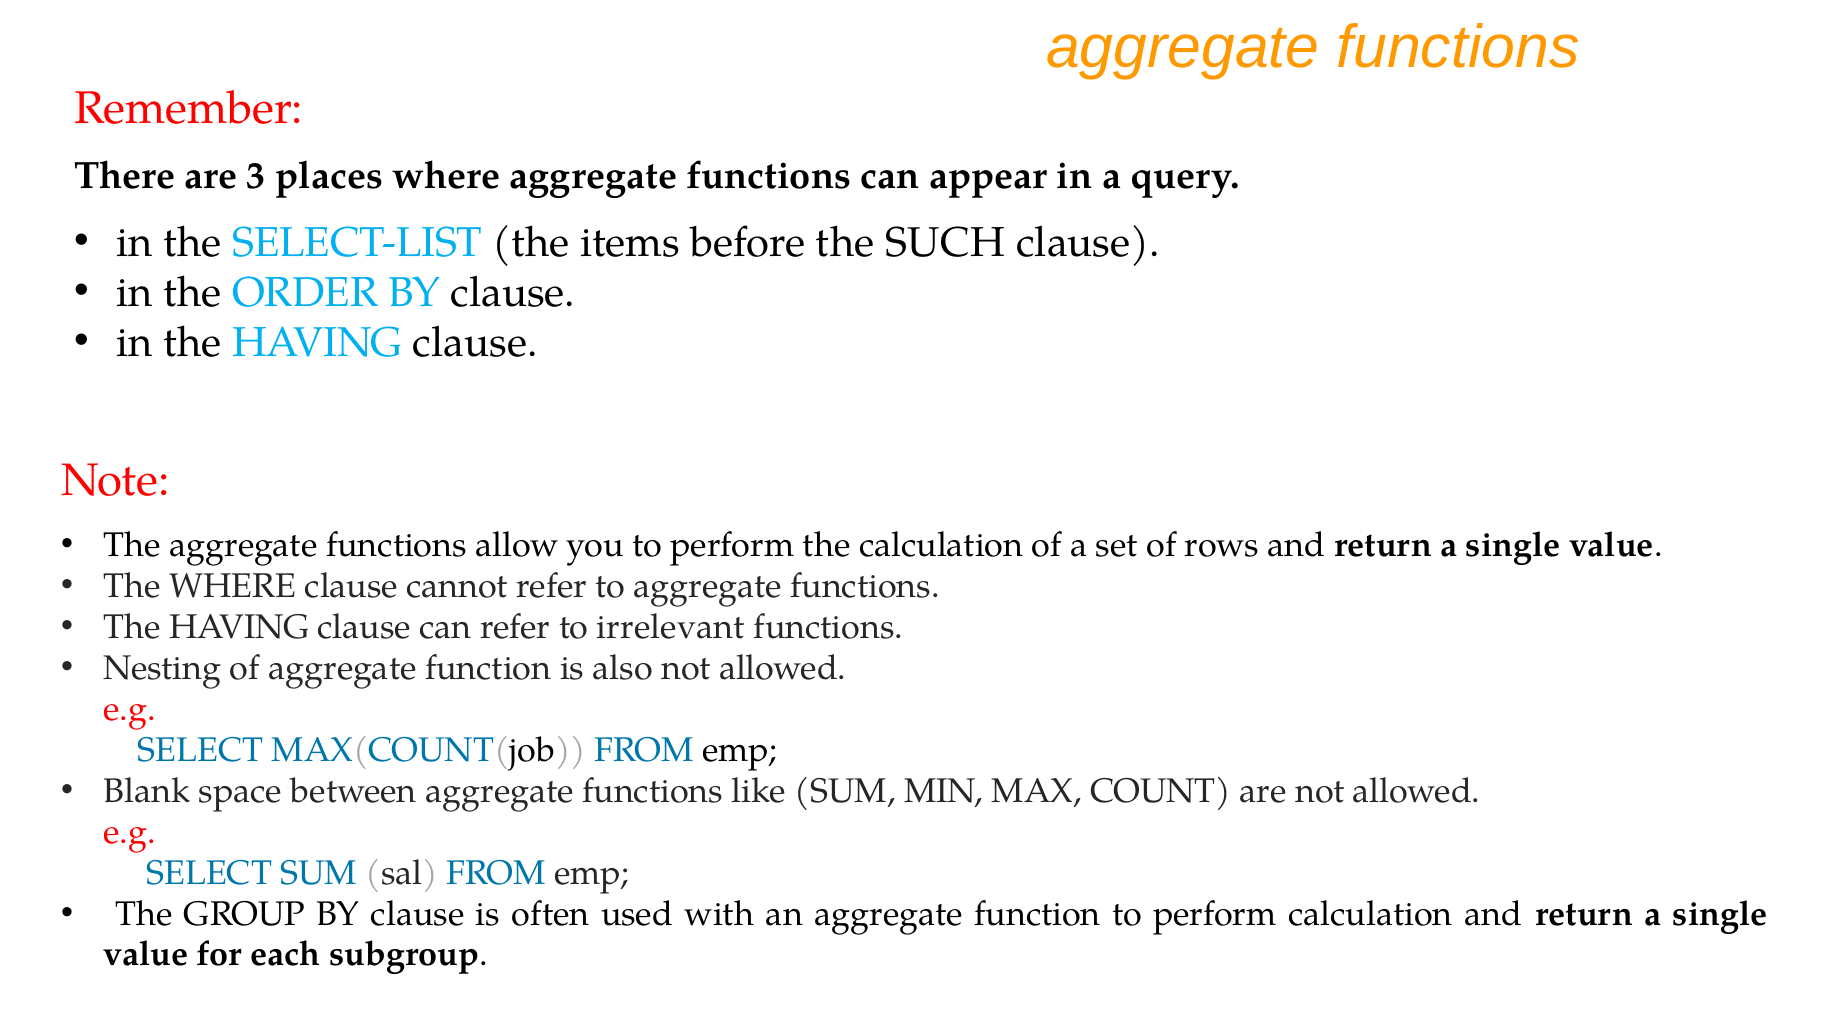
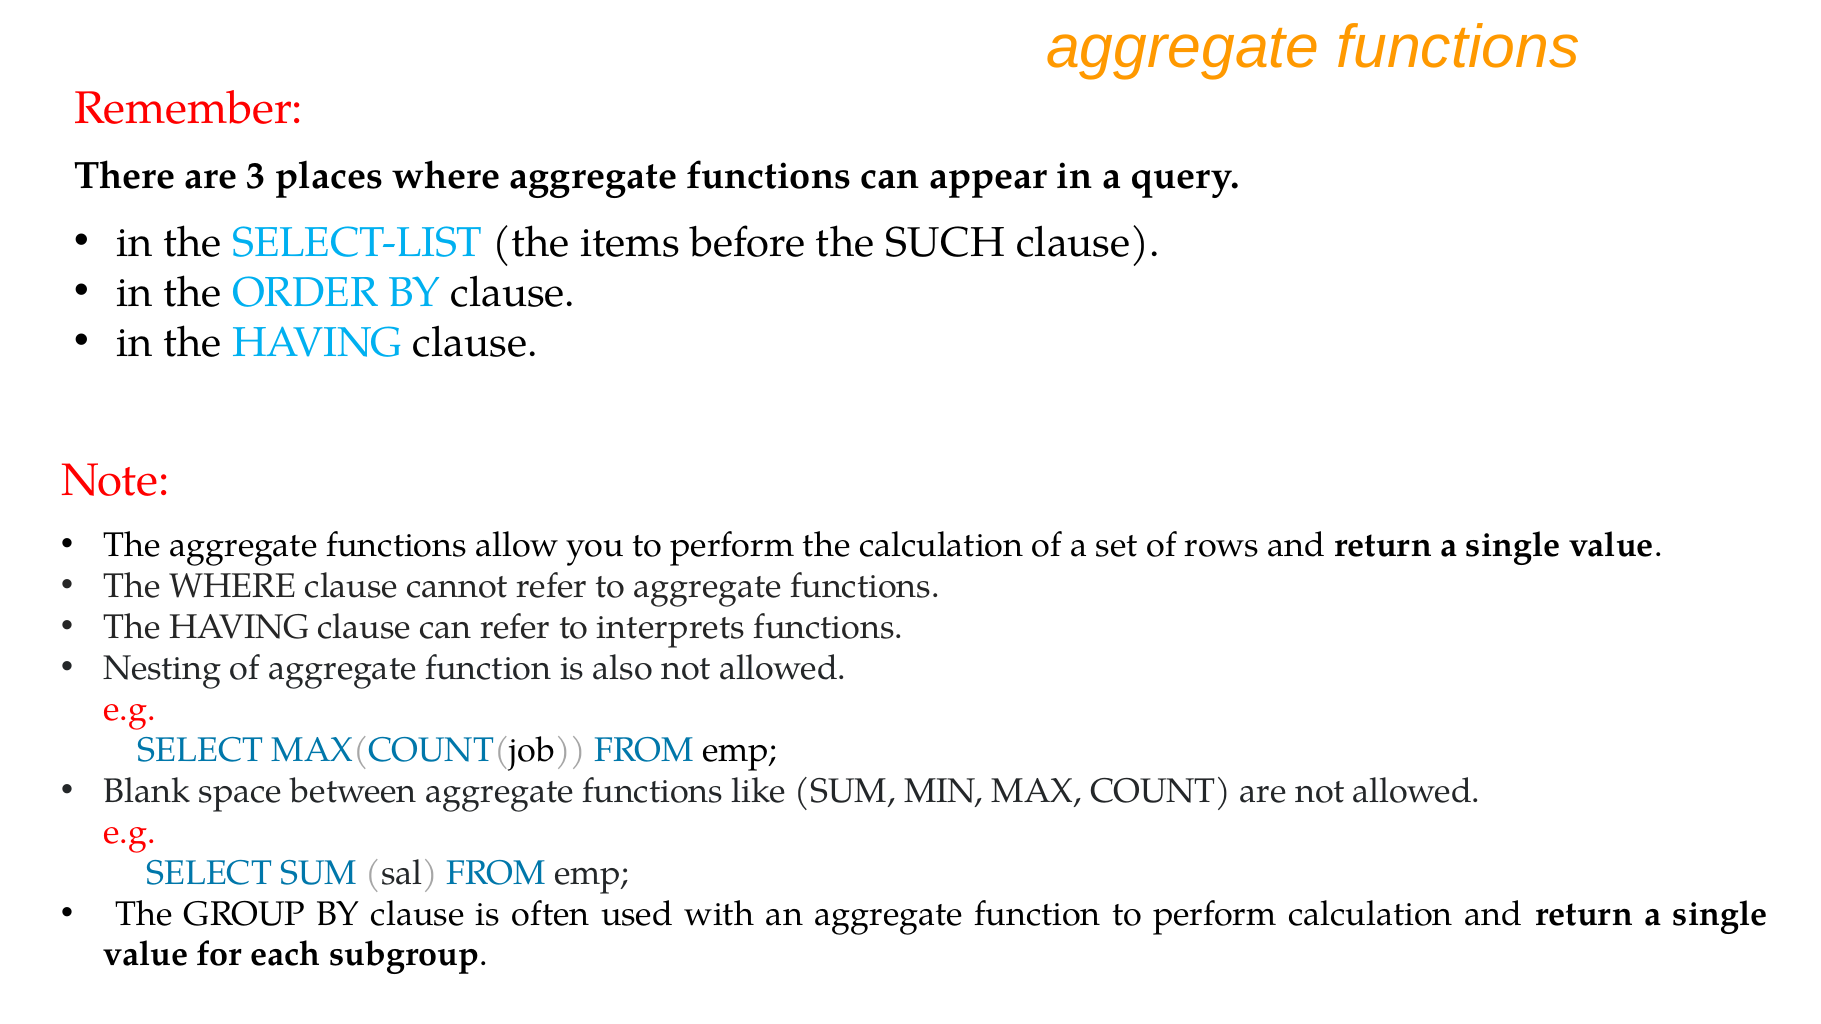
irrelevant: irrelevant -> interprets
